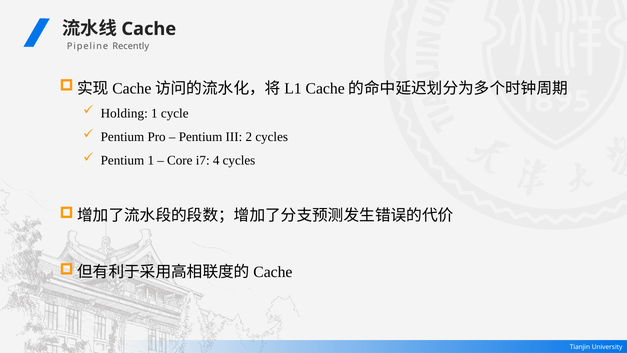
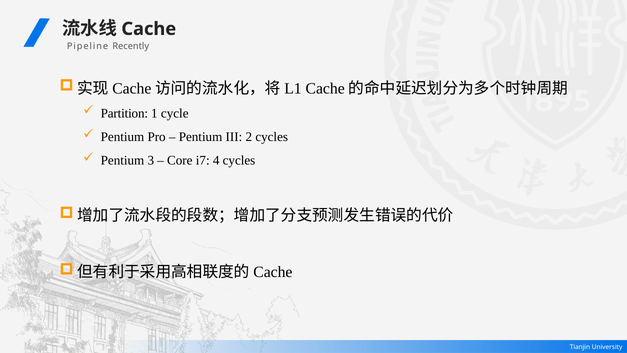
Holding: Holding -> Partition
Pentium 1: 1 -> 3
